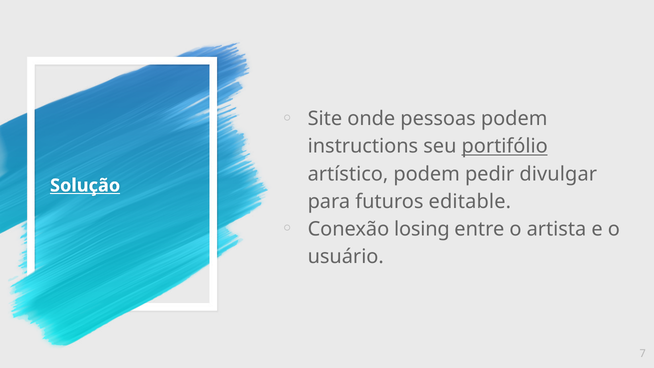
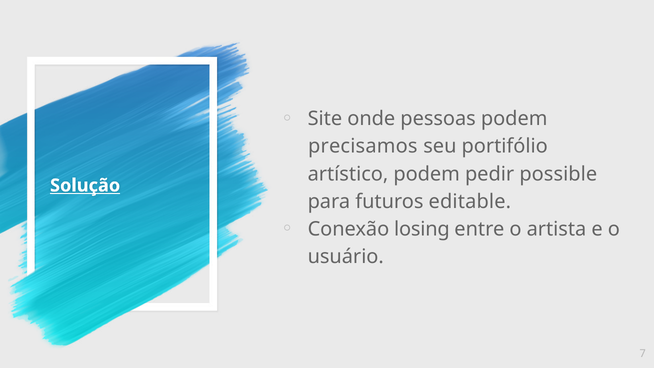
instructions: instructions -> precisamos
portifólio underline: present -> none
divulgar: divulgar -> possible
